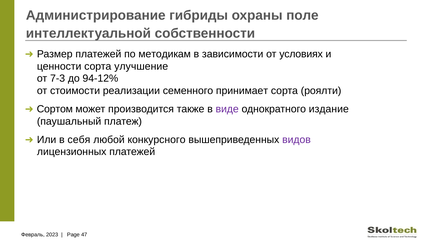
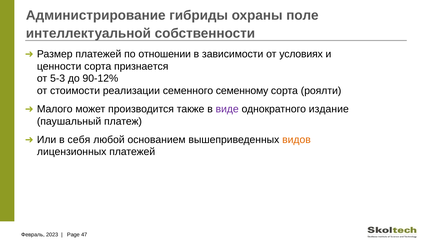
методикам: методикам -> отношении
улучшение: улучшение -> признается
7-3: 7-3 -> 5-3
94-12%: 94-12% -> 90-12%
принимает: принимает -> семенному
Сортом: Сортом -> Малого
конкурсного: конкурсного -> основанием
видов colour: purple -> orange
